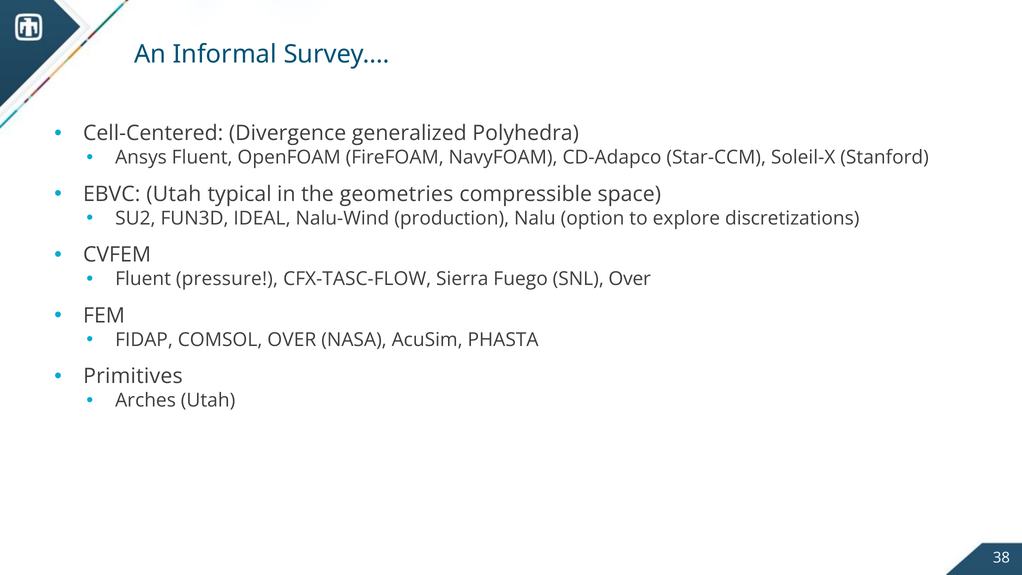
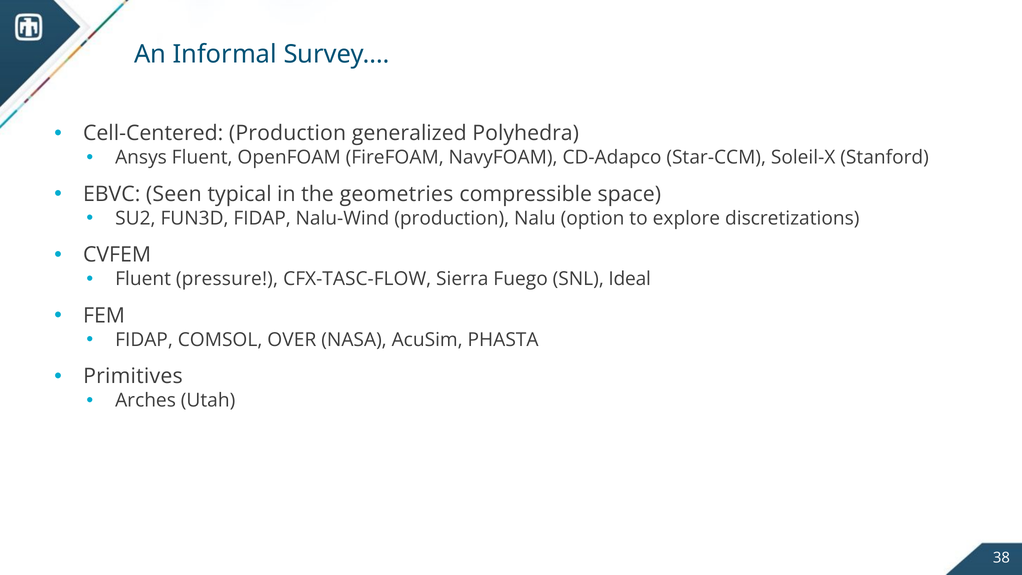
Cell-Centered Divergence: Divergence -> Production
EBVC Utah: Utah -> Seen
FUN3D IDEAL: IDEAL -> FIDAP
SNL Over: Over -> Ideal
